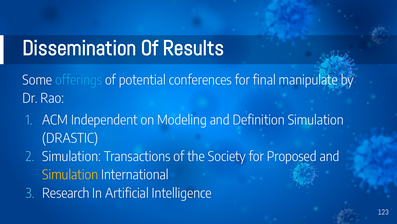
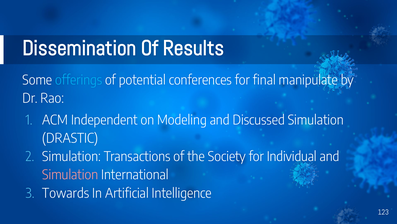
Definition: Definition -> Discussed
Proposed: Proposed -> Individual
Simulation at (70, 175) colour: yellow -> pink
Research: Research -> Towards
